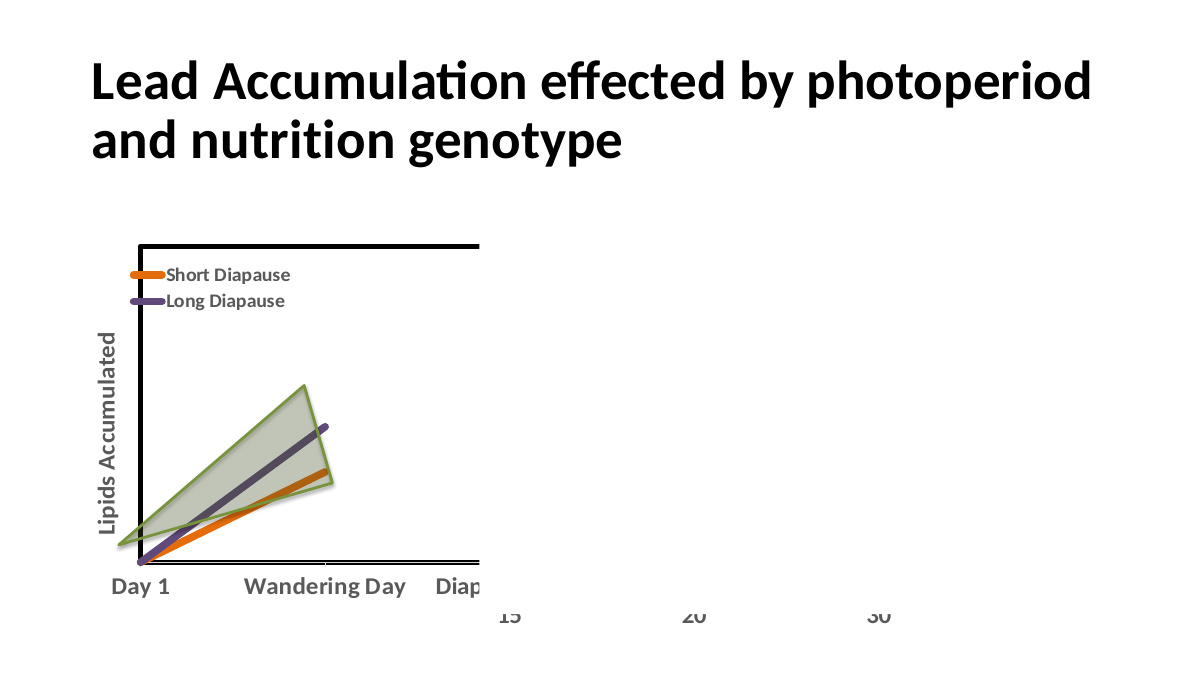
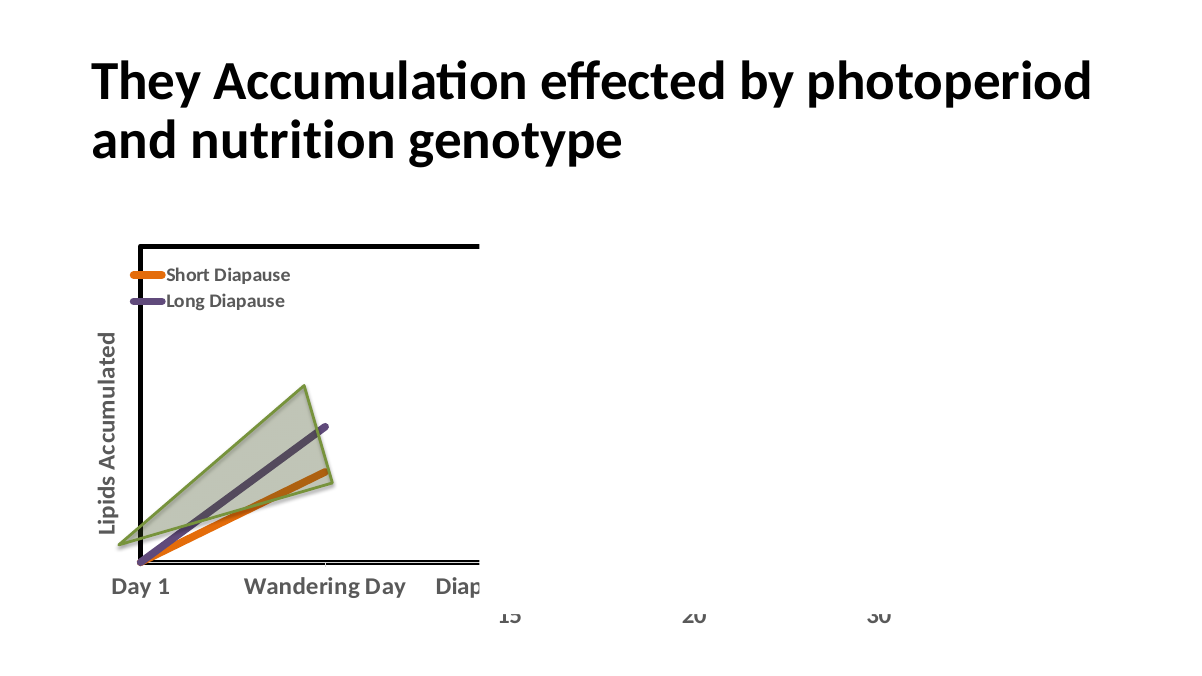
Lead: Lead -> They
